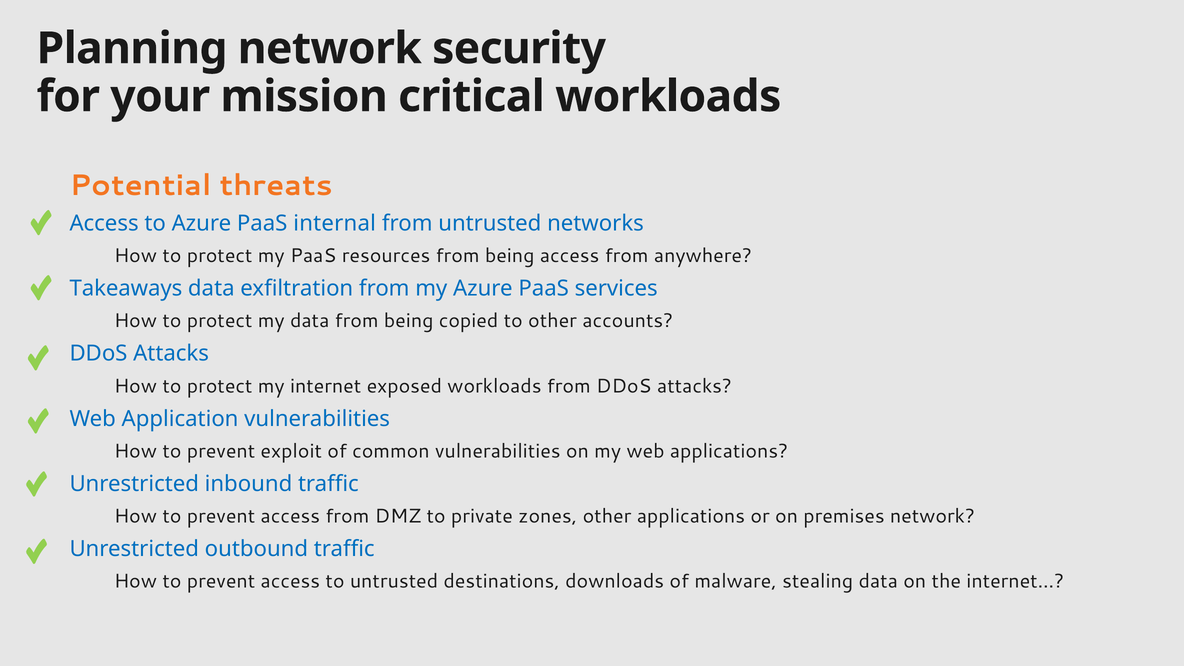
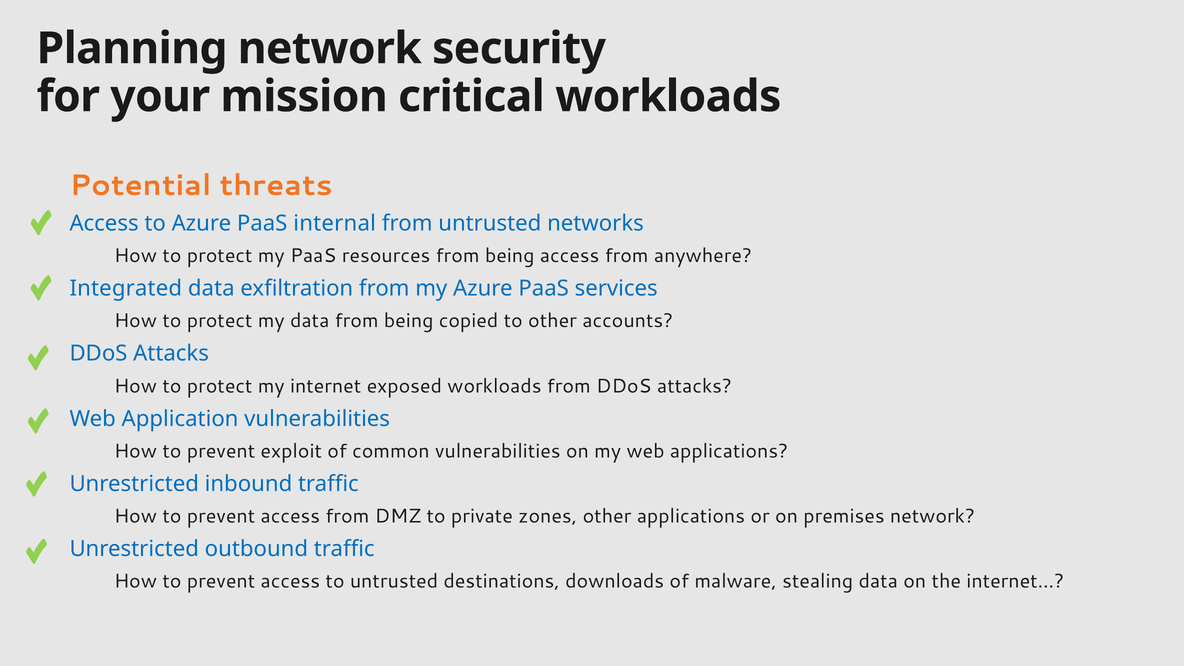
Takeaways: Takeaways -> Integrated
